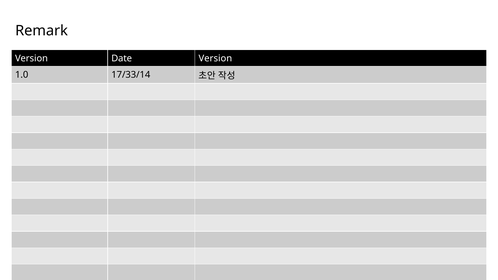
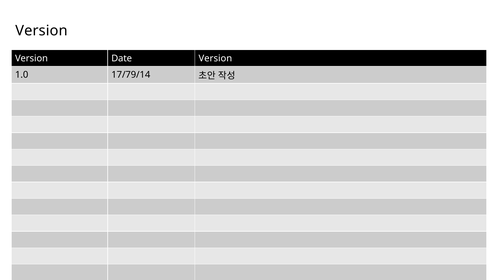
Remark at (42, 31): Remark -> Version
17/33/14: 17/33/14 -> 17/79/14
